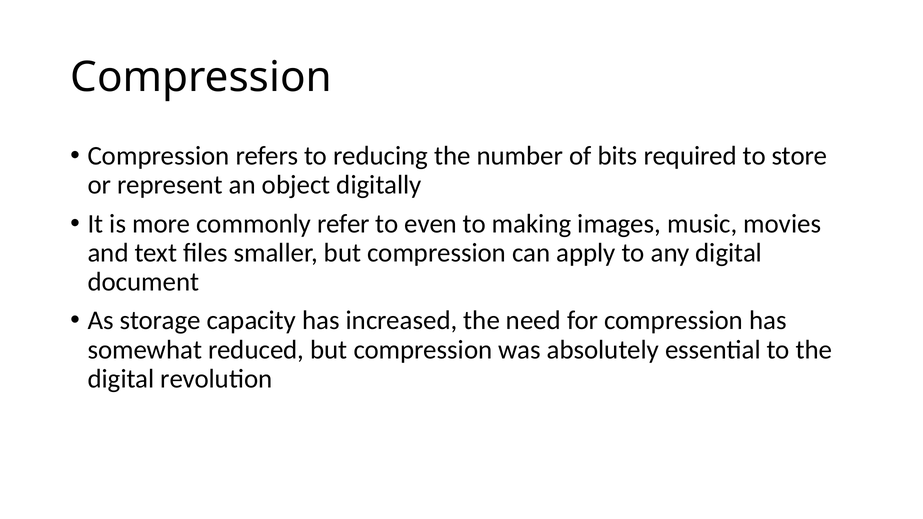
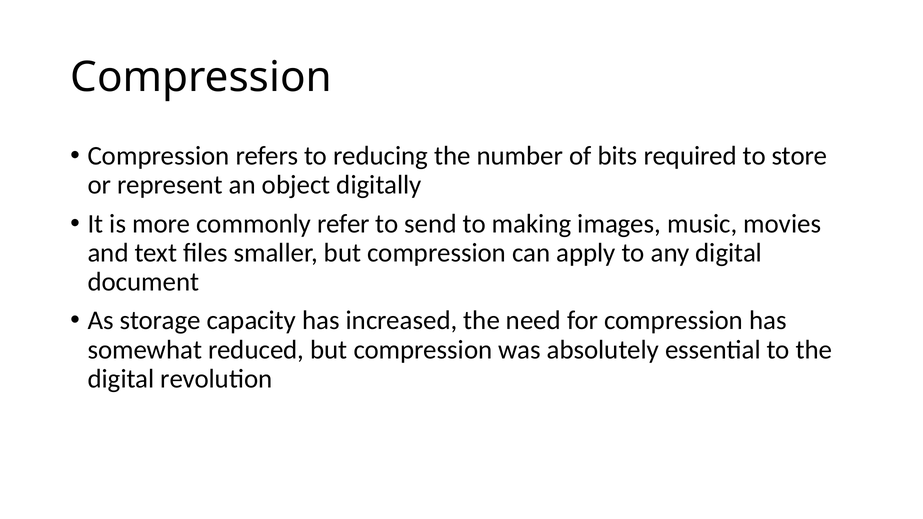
even: even -> send
